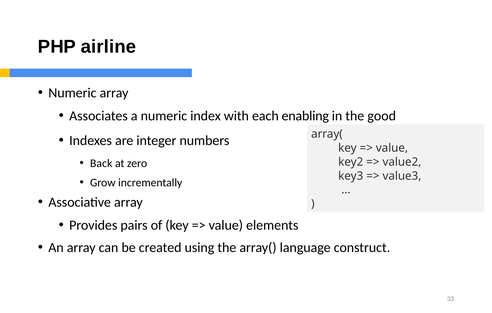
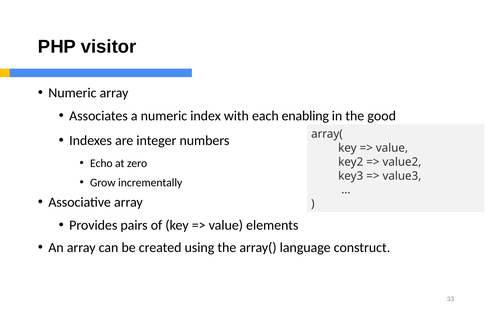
airline: airline -> visitor
Back: Back -> Echo
